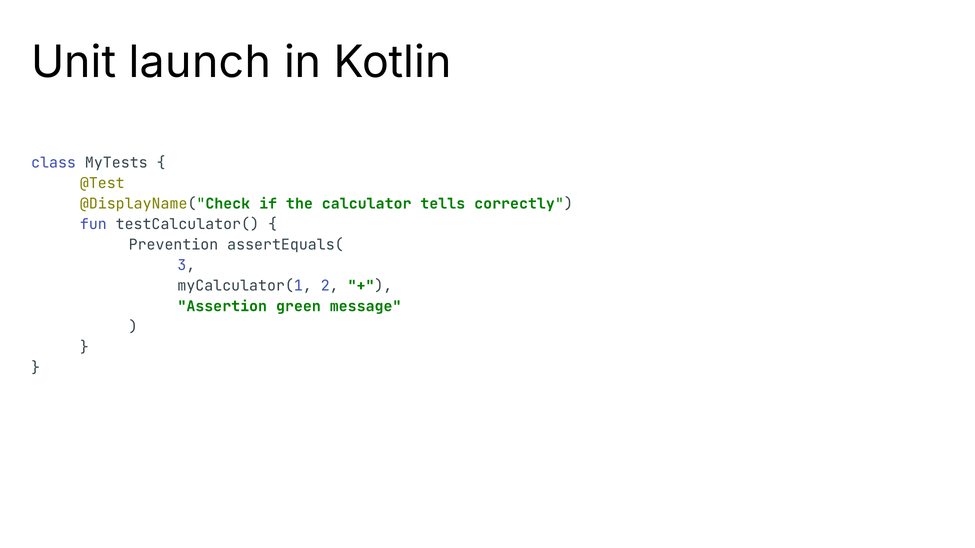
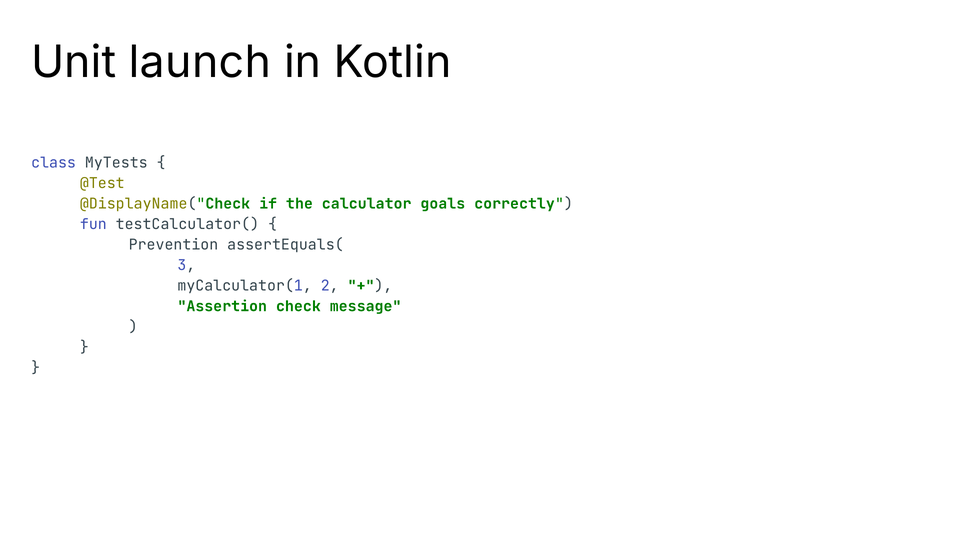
tells: tells -> goals
green: green -> check
